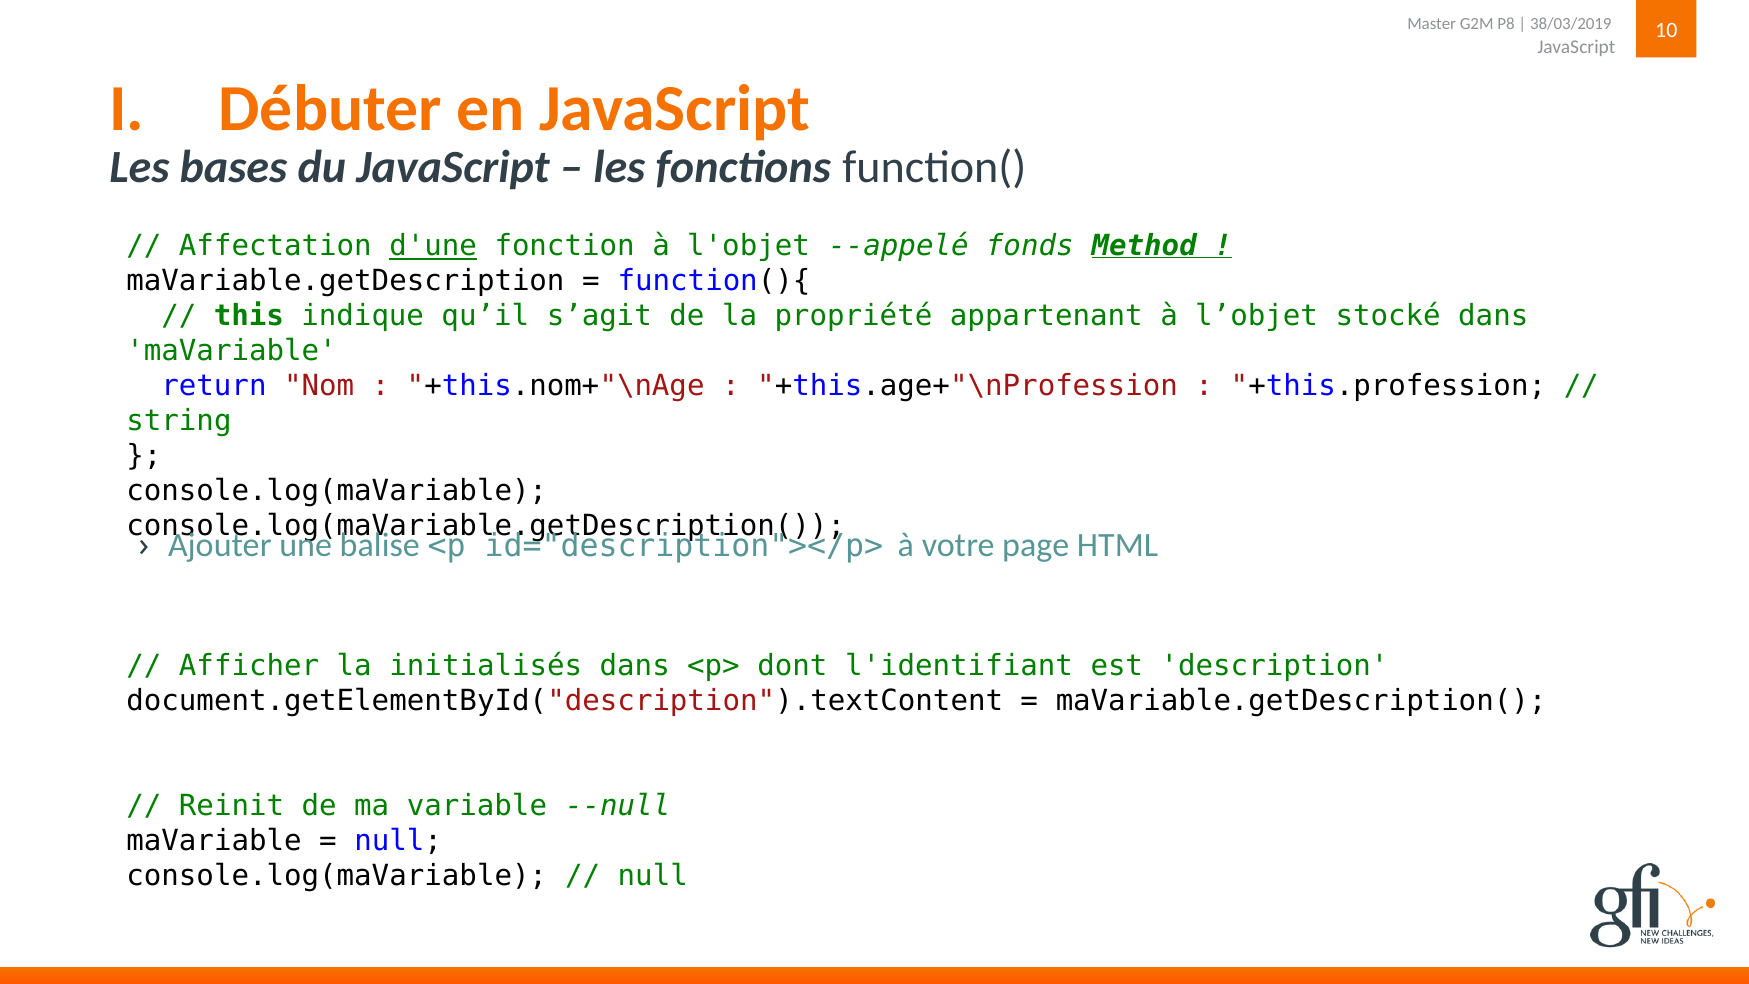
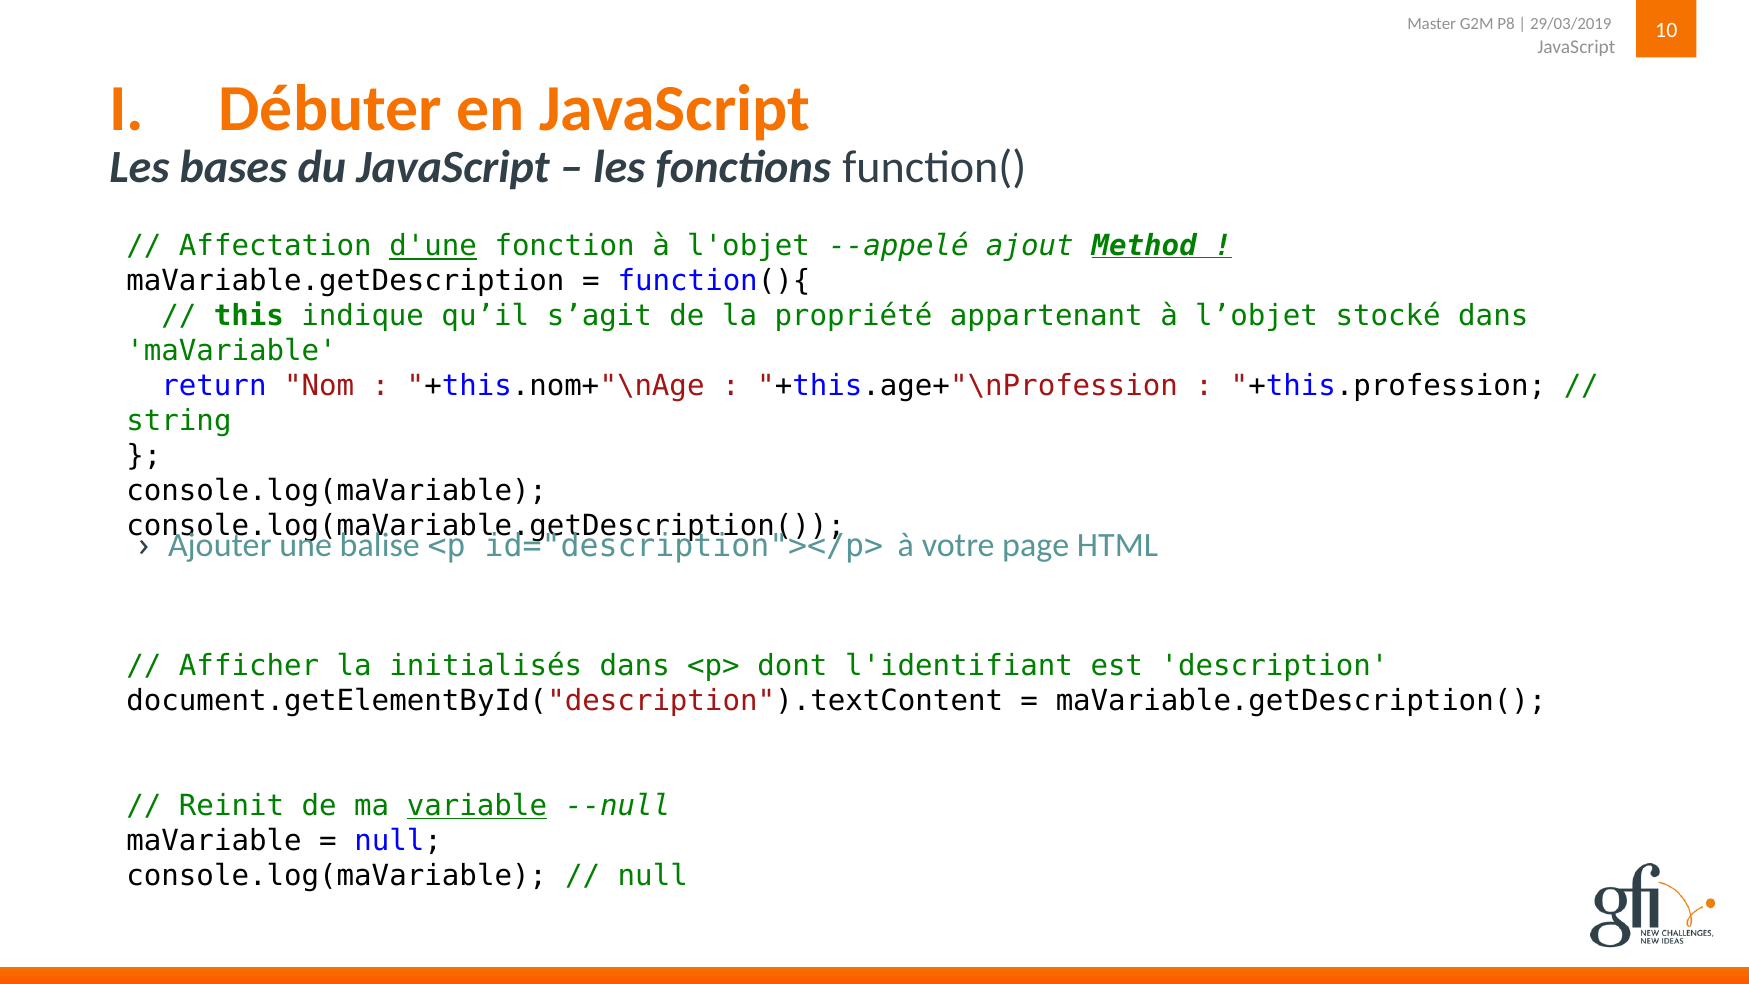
38/03/2019: 38/03/2019 -> 29/03/2019
fonds: fonds -> ajout
variable underline: none -> present
